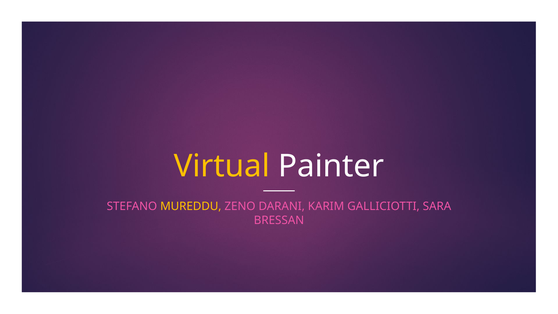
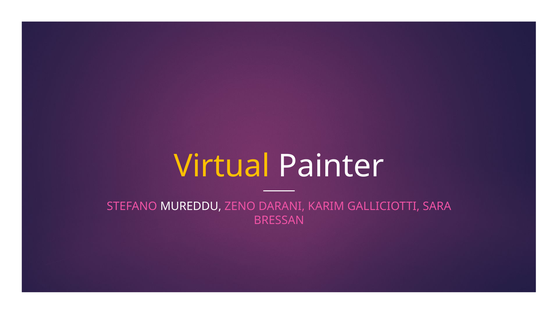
MUREDDU colour: yellow -> white
